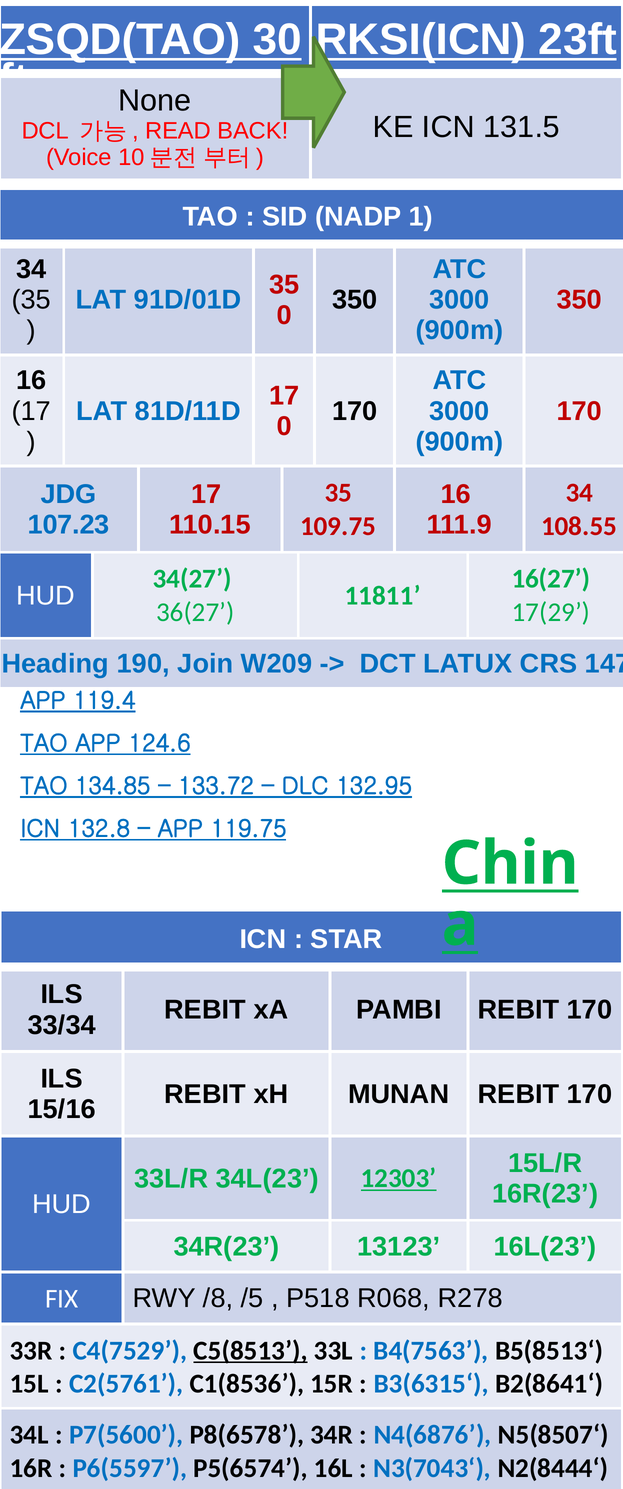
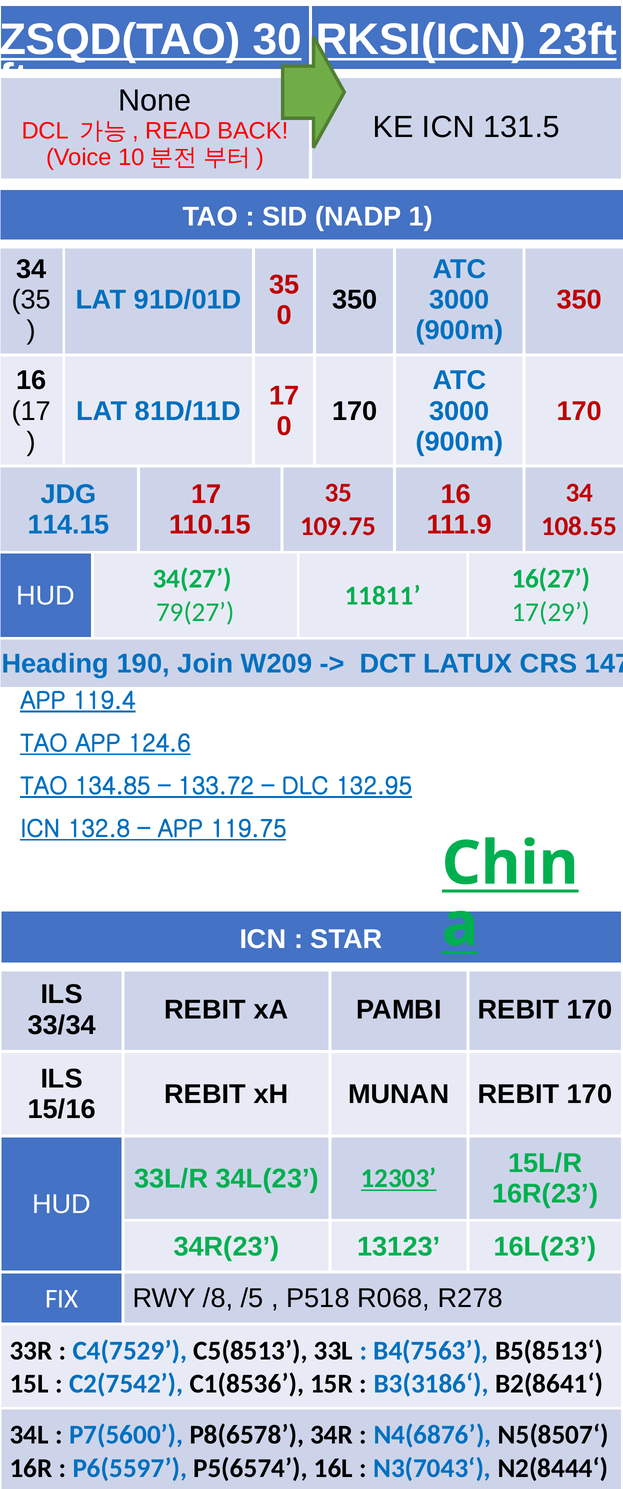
107.23: 107.23 -> 114.15
36(27: 36(27 -> 79(27
C5(8513 underline: present -> none
C2(5761: C2(5761 -> C2(7542
B3(6315‘: B3(6315‘ -> B3(3186‘
